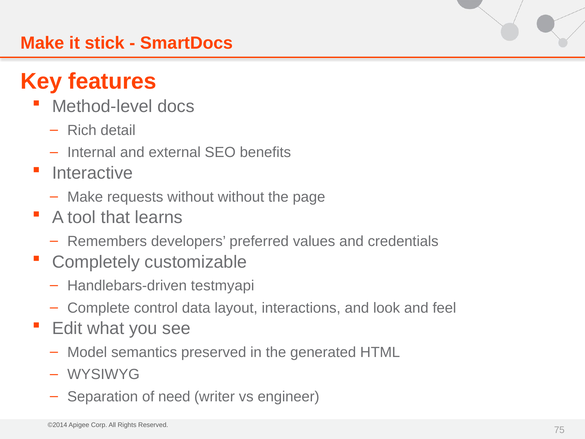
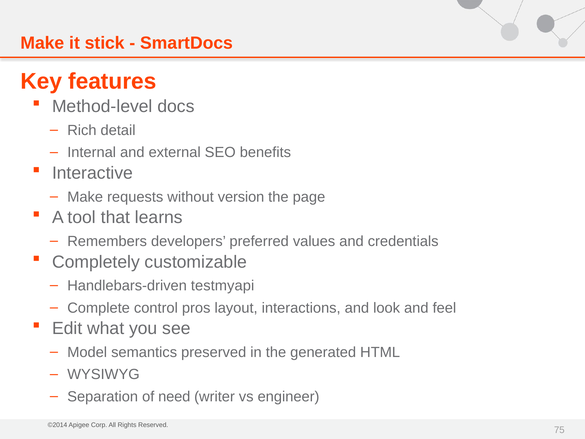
without without: without -> version
data: data -> pros
